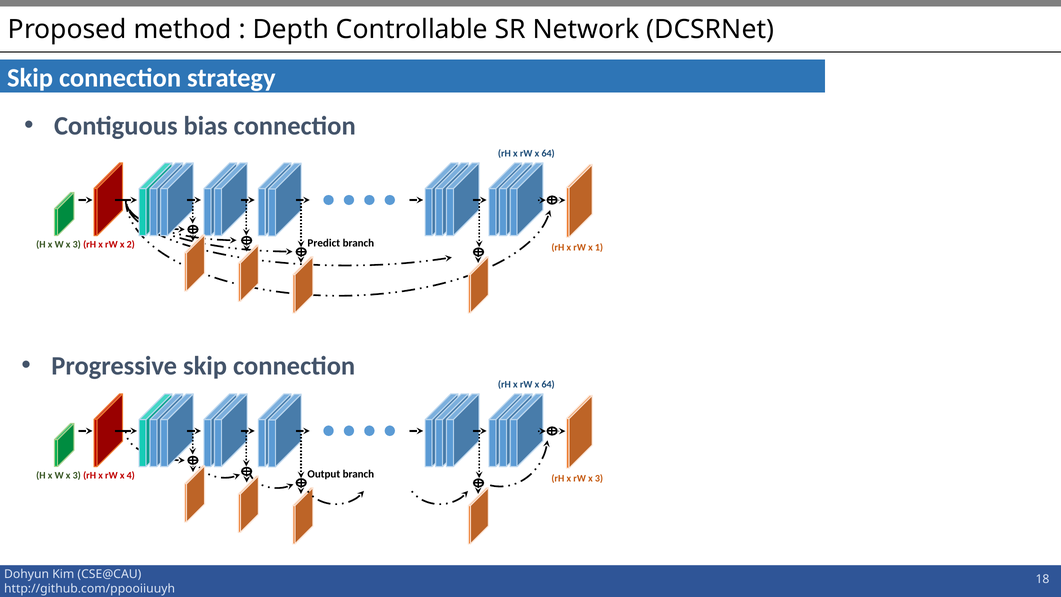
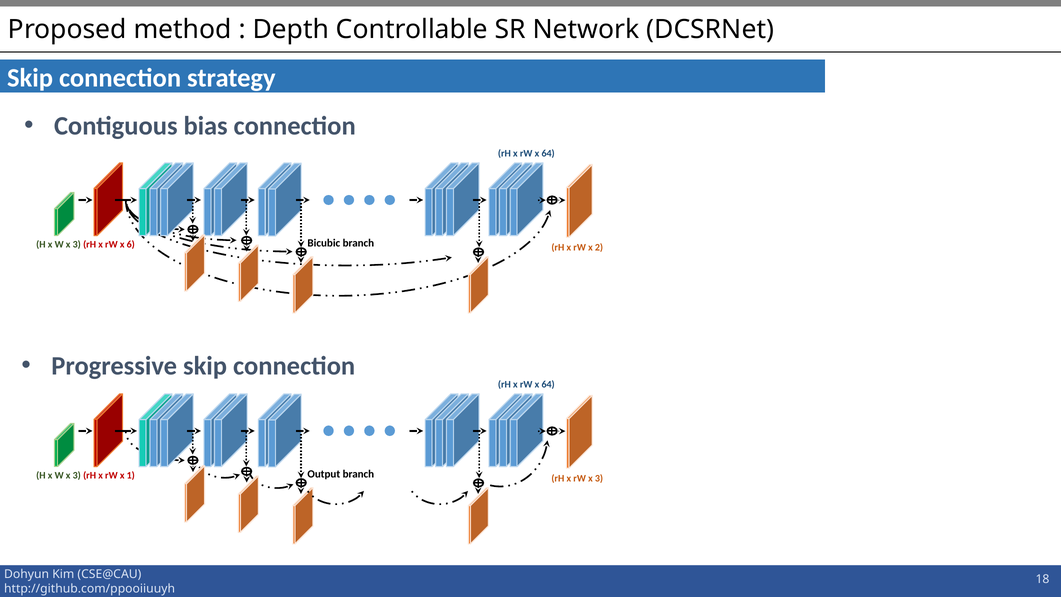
Predict: Predict -> Bicubic
1: 1 -> 2
2: 2 -> 6
4: 4 -> 1
